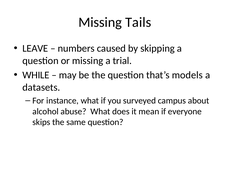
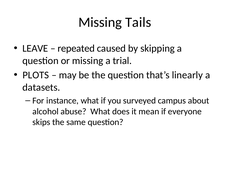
numbers: numbers -> repeated
WHILE: WHILE -> PLOTS
models: models -> linearly
